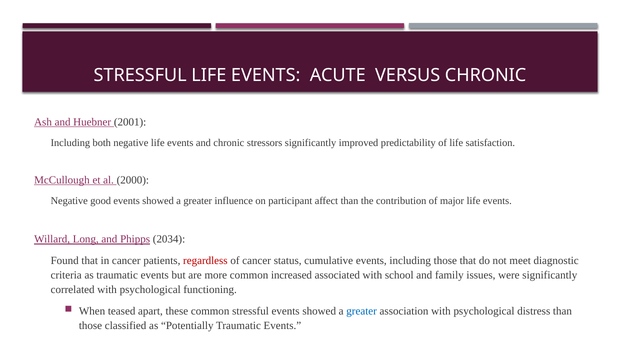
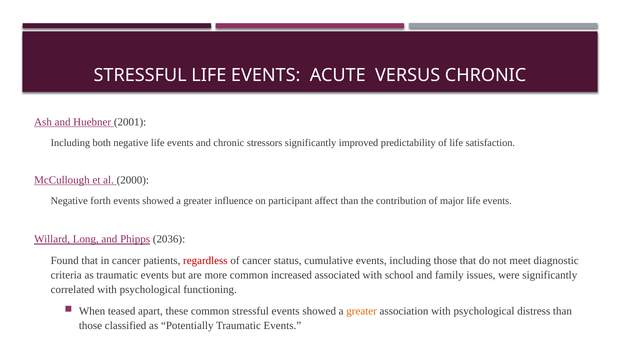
good: good -> forth
2034: 2034 -> 2036
greater at (362, 311) colour: blue -> orange
